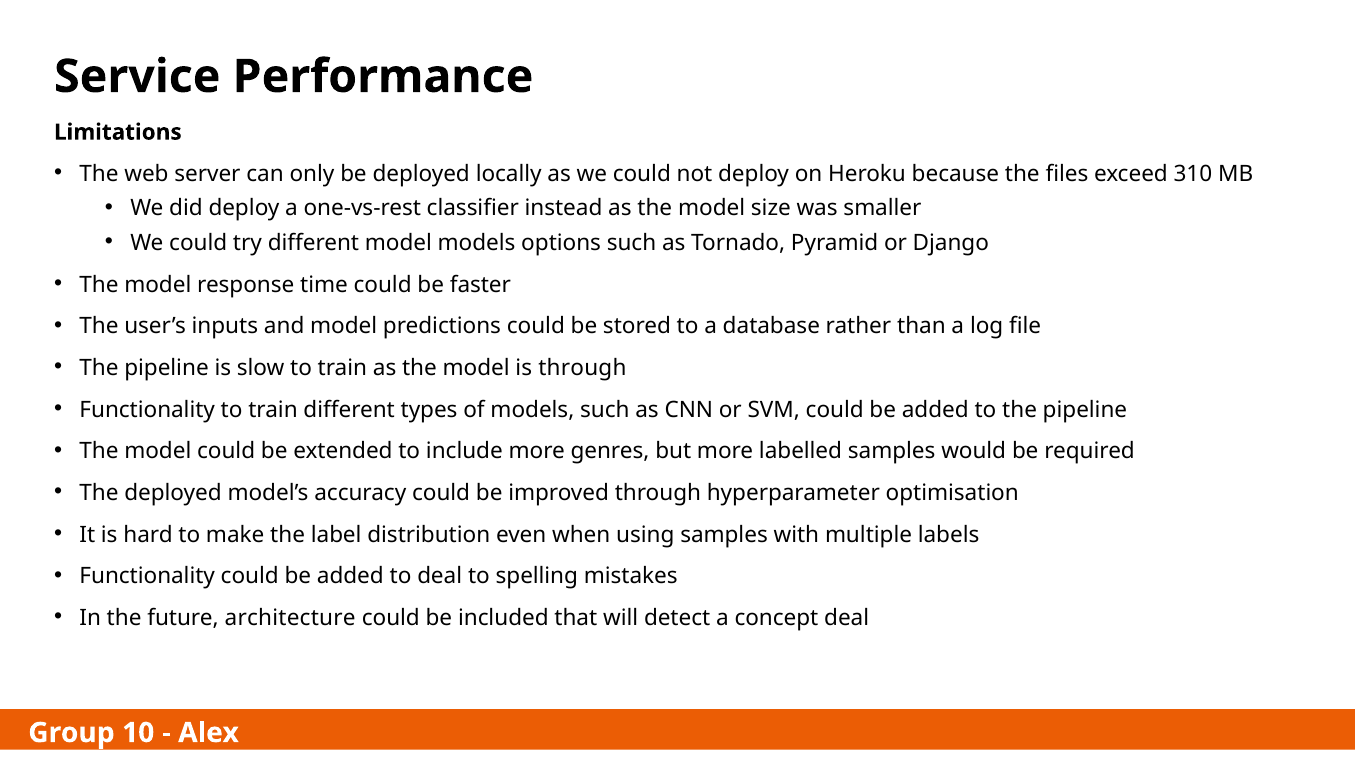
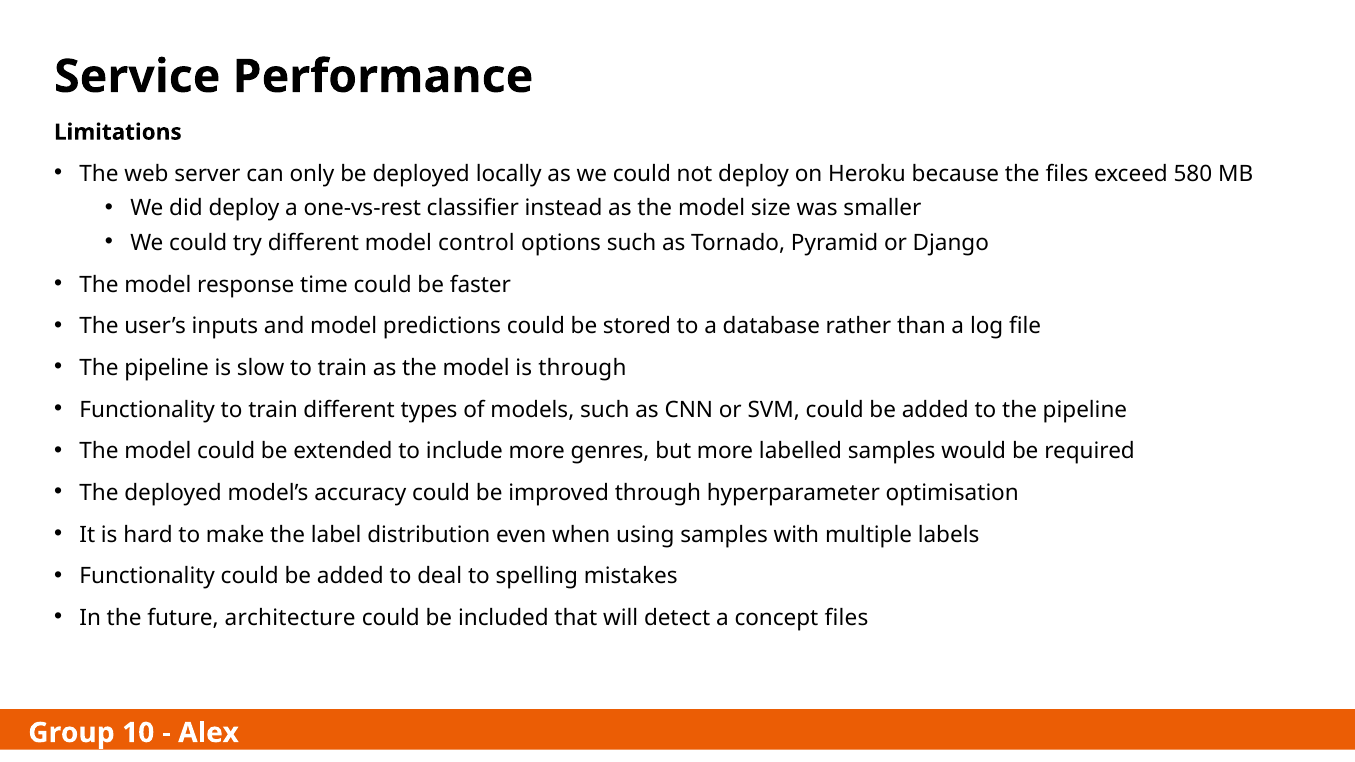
310: 310 -> 580
model models: models -> control
concept deal: deal -> files
